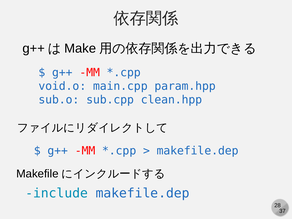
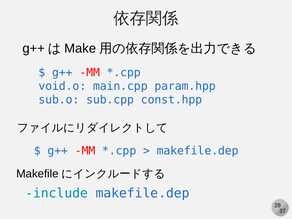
clean.hpp: clean.hpp -> const.hpp
